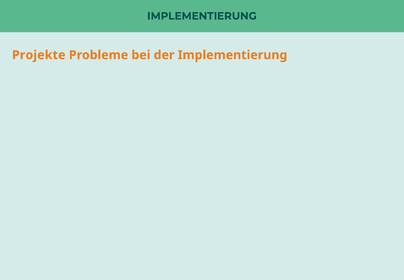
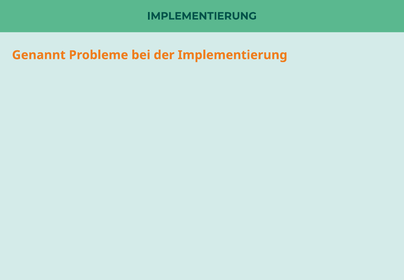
Projekte: Projekte -> Genannt
